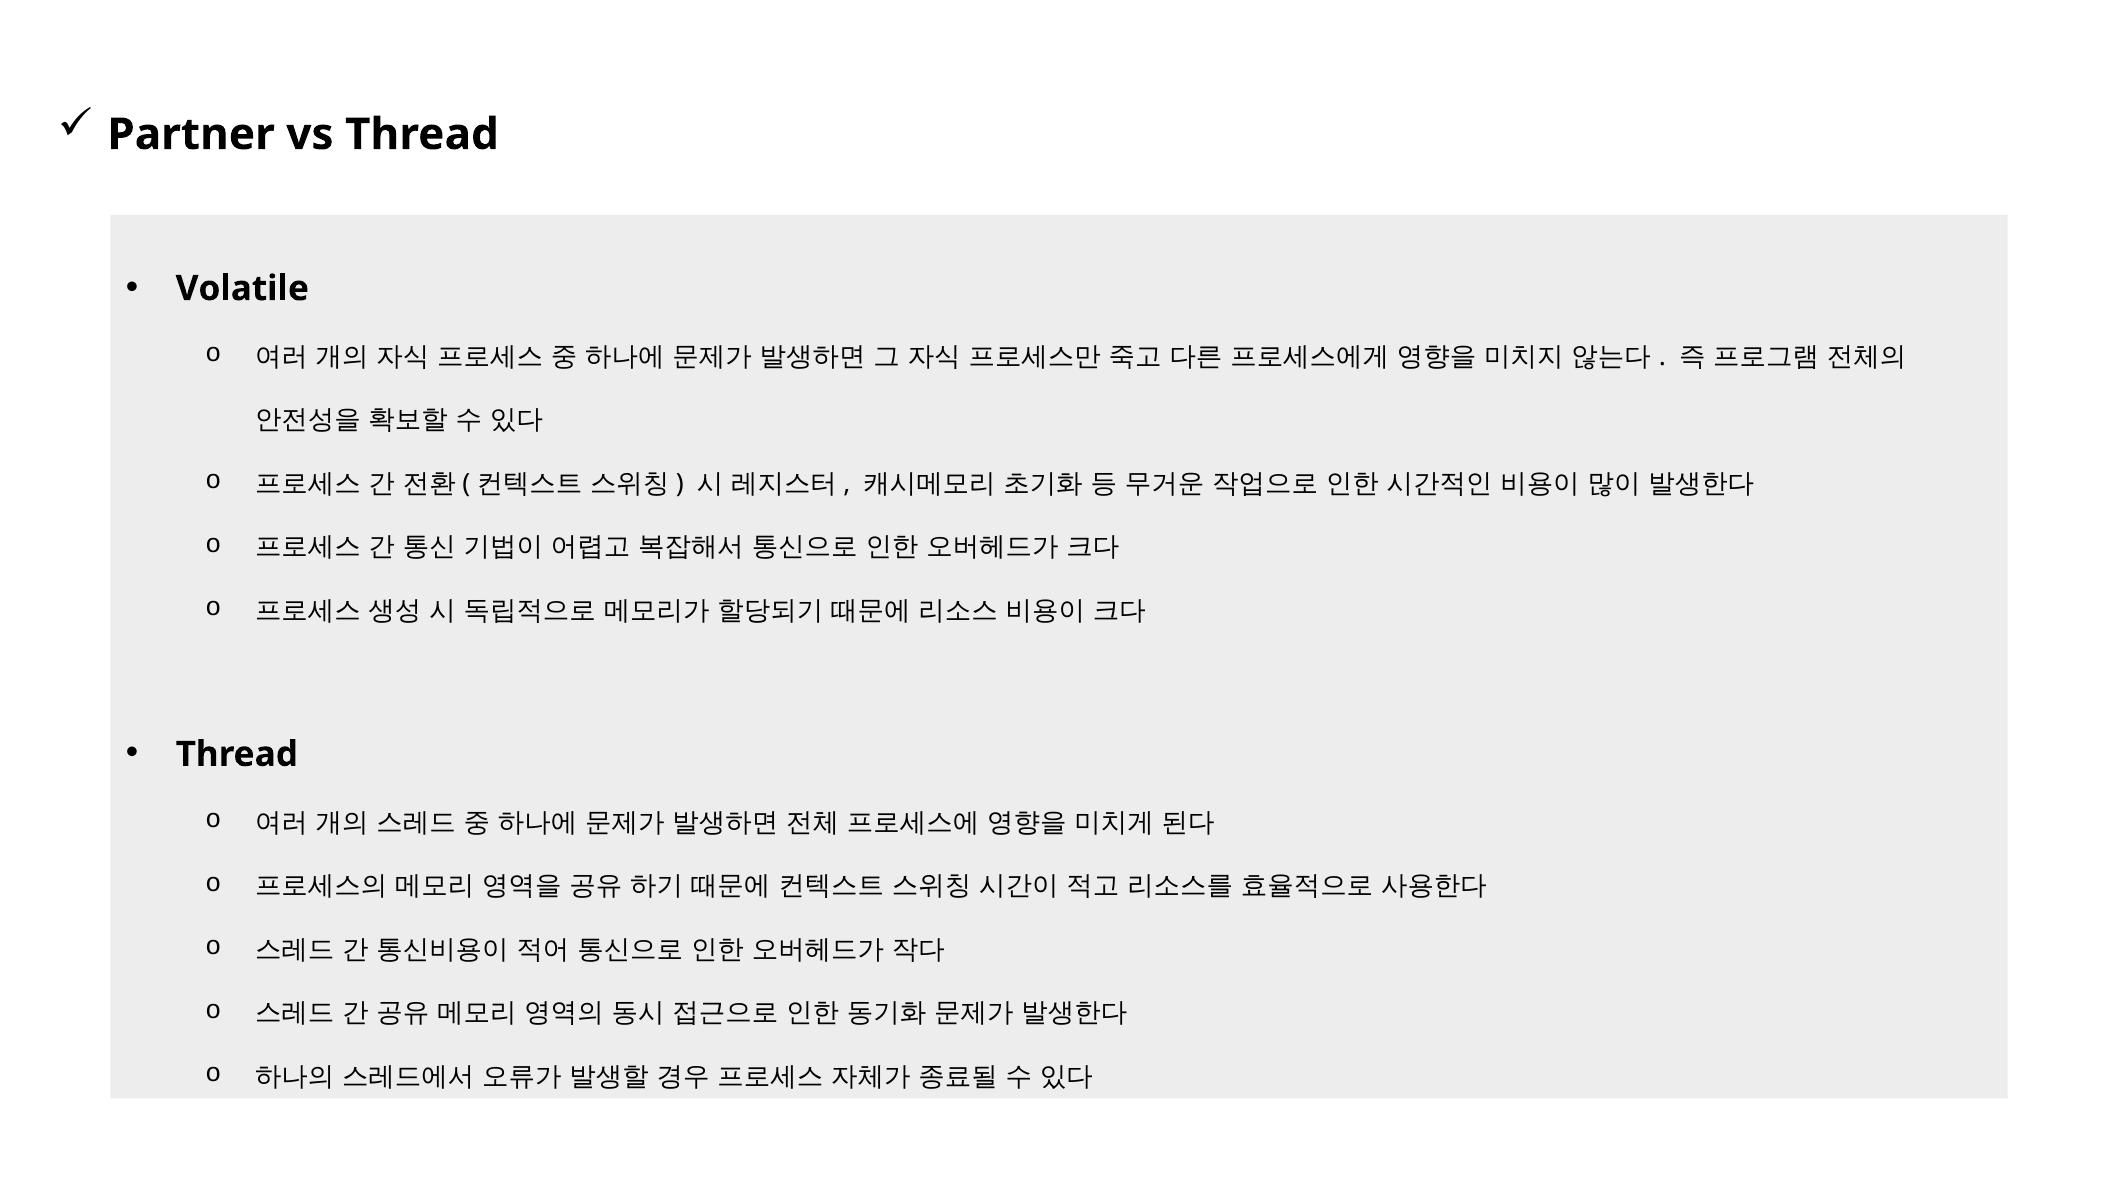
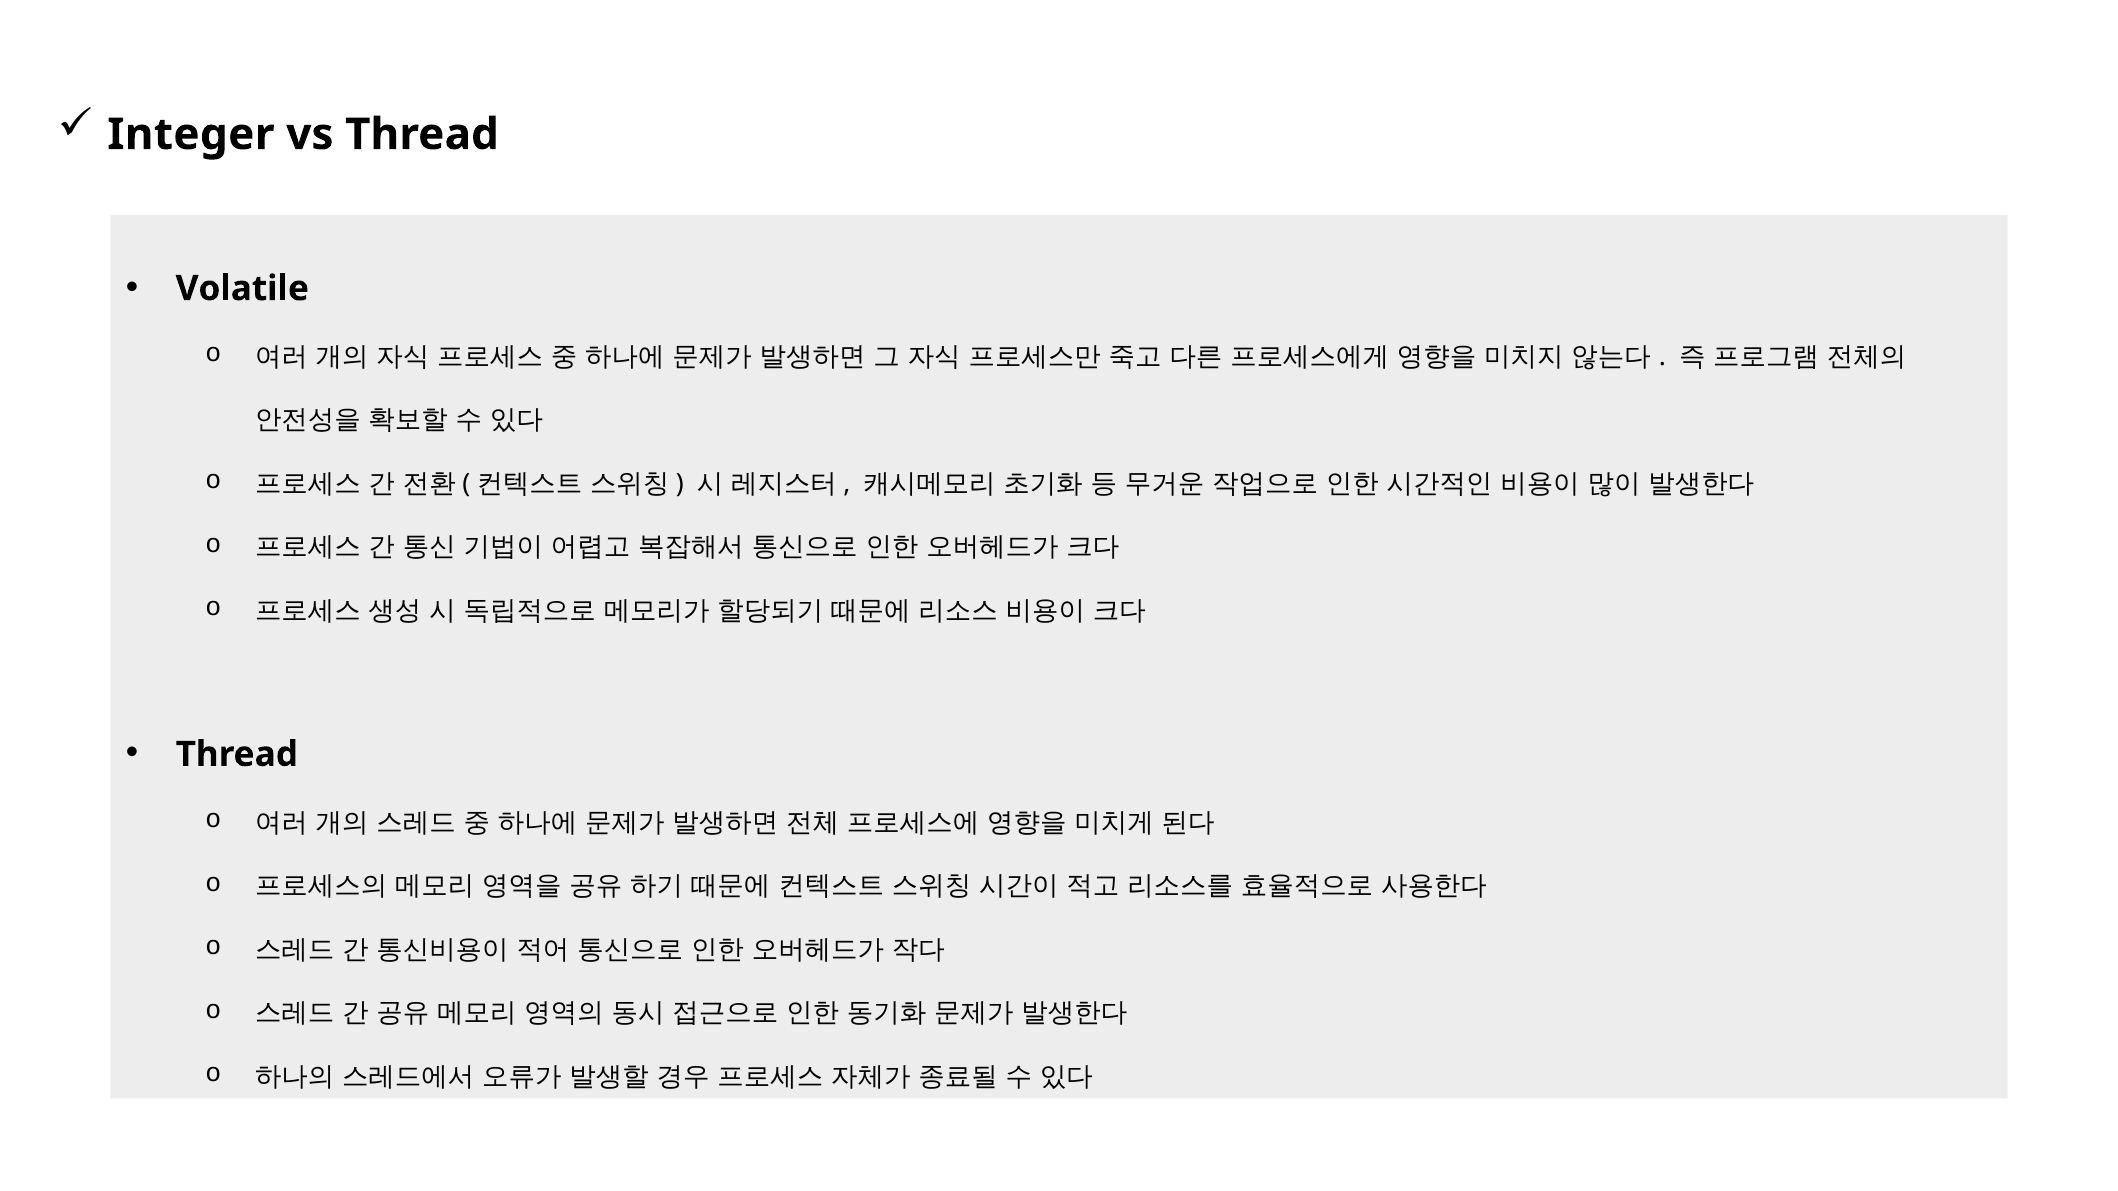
Partner: Partner -> Integer
